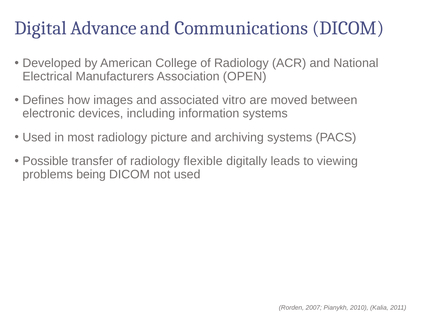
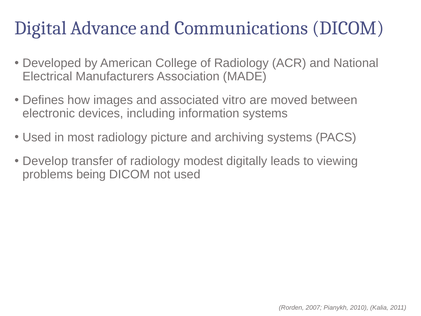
OPEN: OPEN -> MADE
Possible: Possible -> Develop
flexible: flexible -> modest
